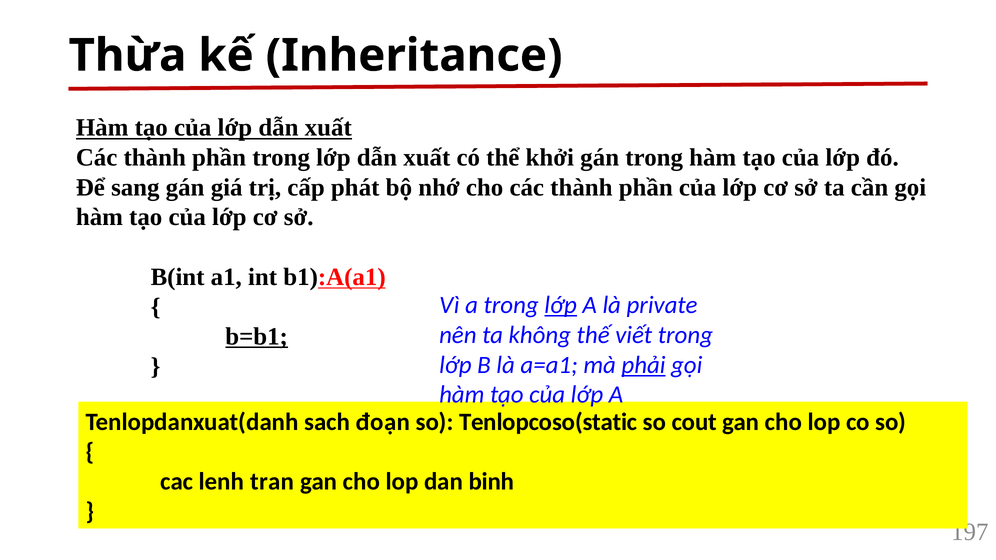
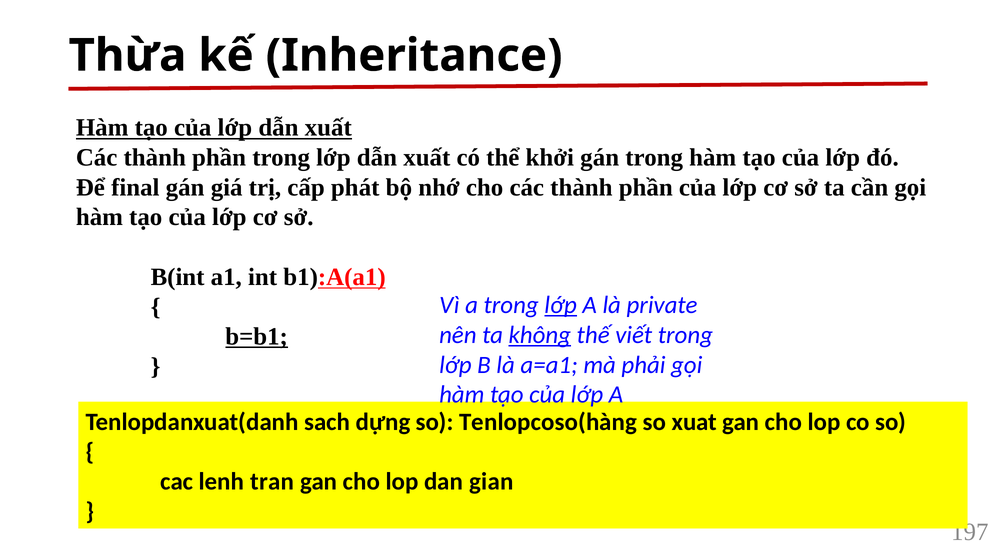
sang: sang -> final
không underline: none -> present
phải underline: present -> none
đoạn: đoạn -> dựng
Tenlopcoso(static: Tenlopcoso(static -> Tenlopcoso(hàng
cout: cout -> xuat
binh: binh -> gian
